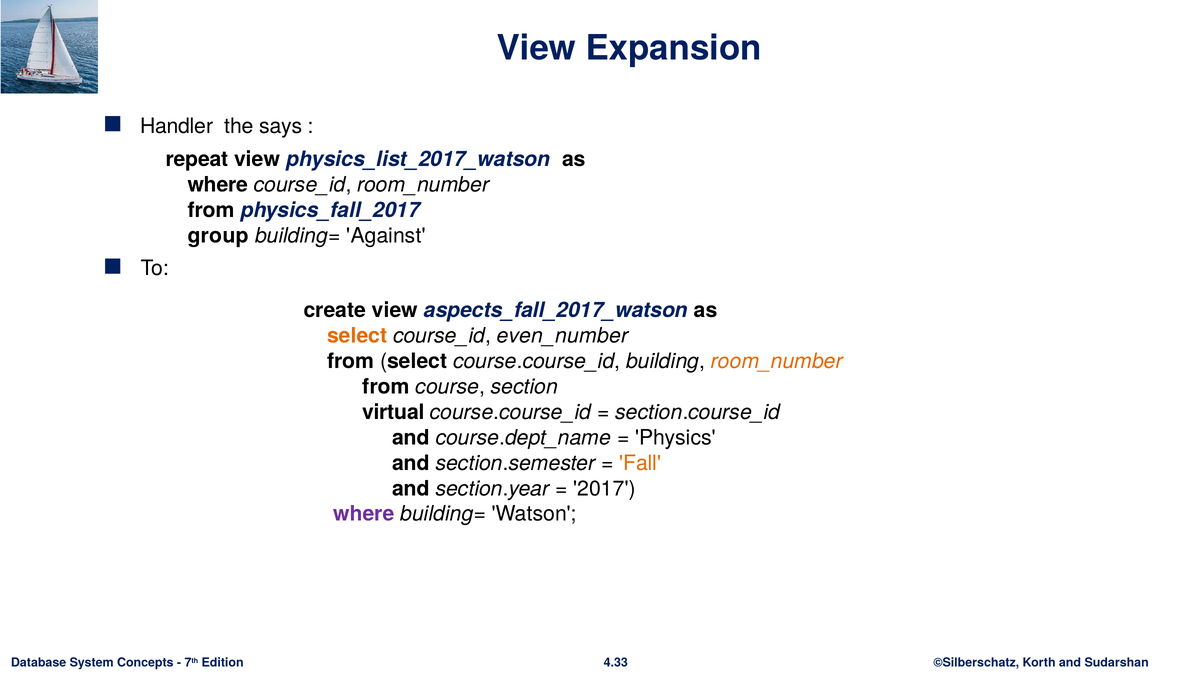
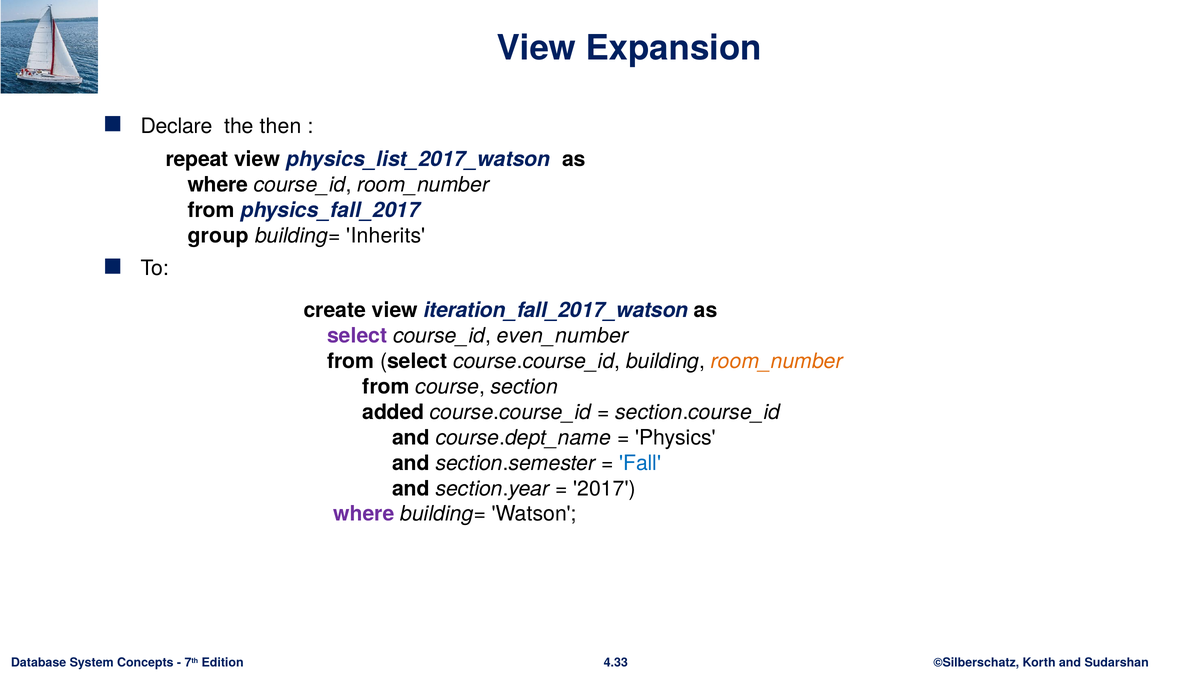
Handler: Handler -> Declare
says: says -> then
Against: Against -> Inherits
aspects_fall_2017_watson: aspects_fall_2017_watson -> iteration_fall_2017_watson
select at (357, 335) colour: orange -> purple
virtual: virtual -> added
Fall colour: orange -> blue
